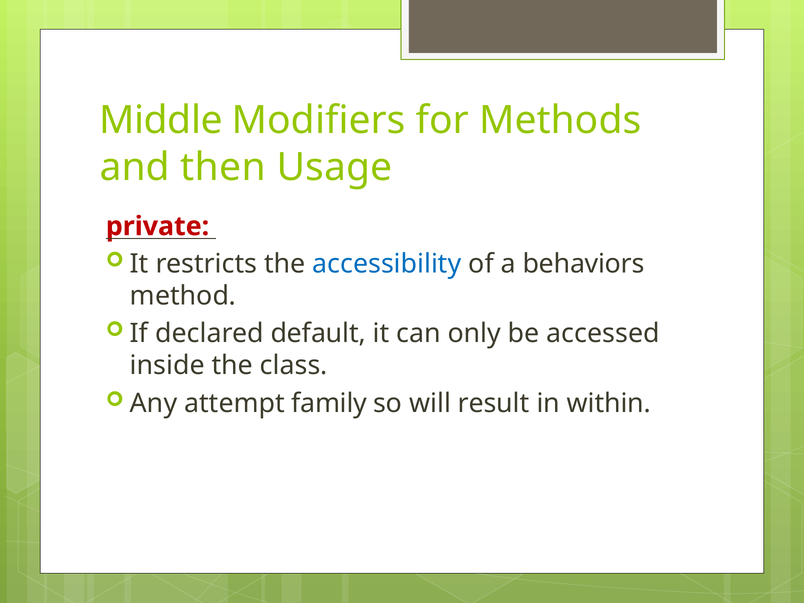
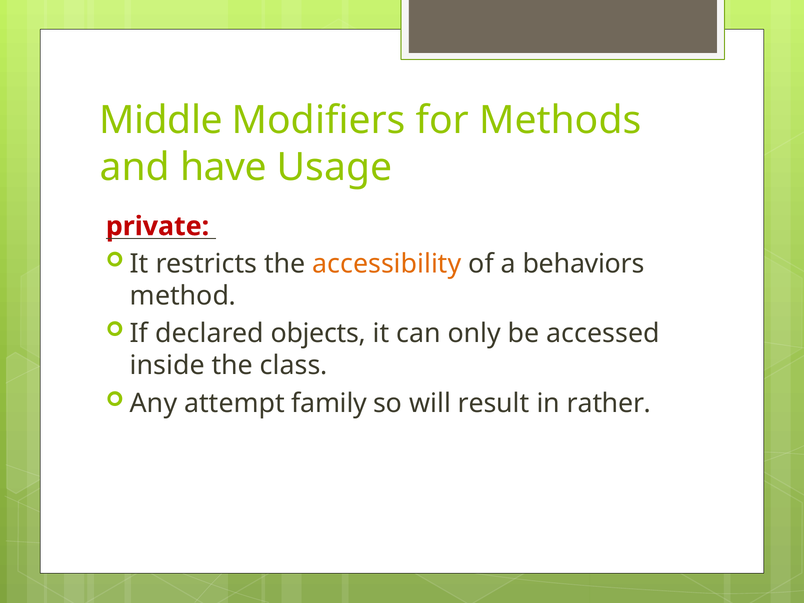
then: then -> have
accessibility colour: blue -> orange
default: default -> objects
within: within -> rather
